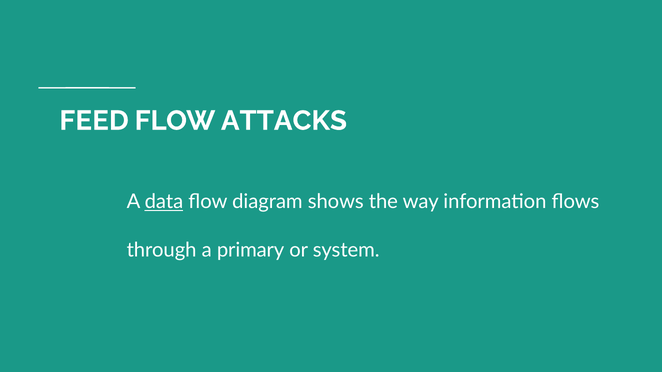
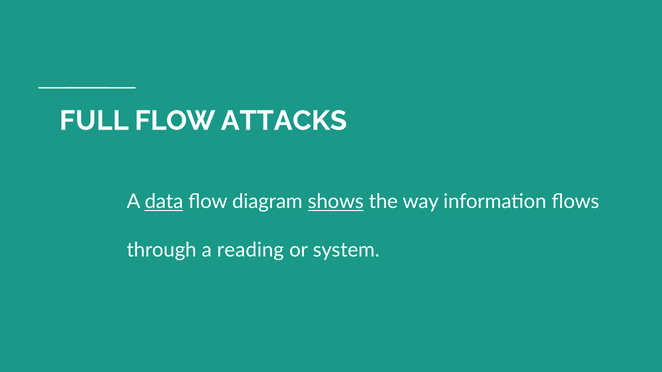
FEED: FEED -> FULL
shows underline: none -> present
primary: primary -> reading
